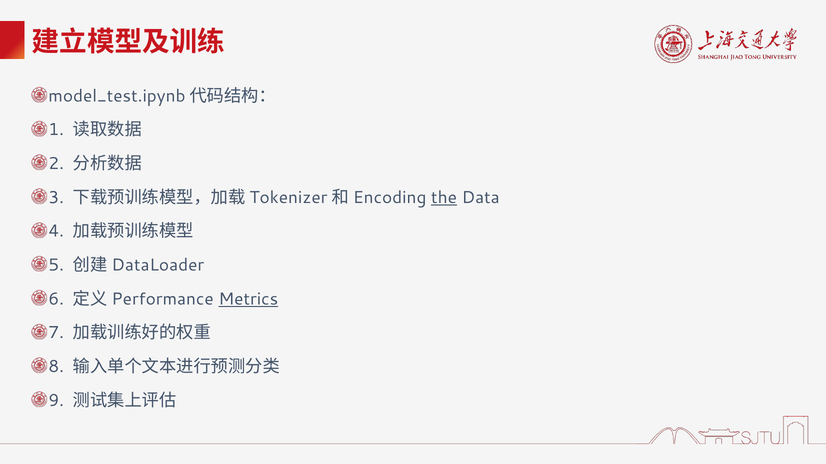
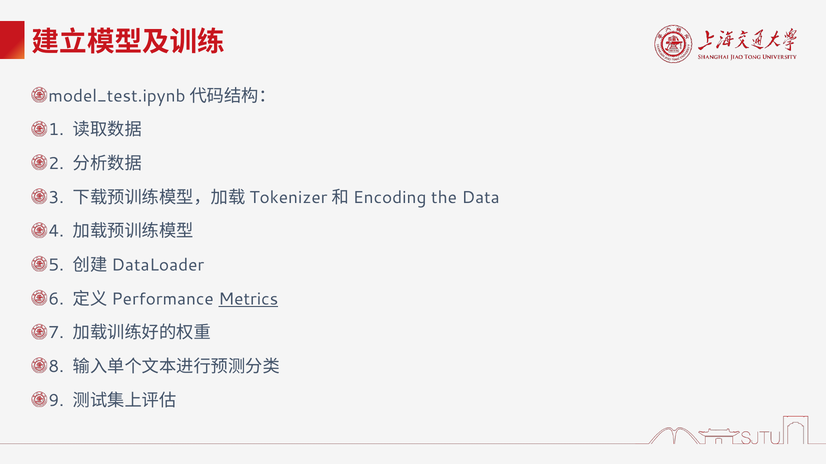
the underline: present -> none
